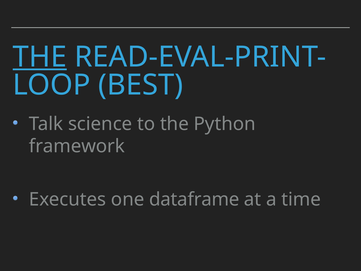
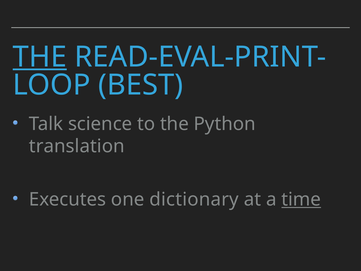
framework: framework -> translation
dataframe: dataframe -> dictionary
time underline: none -> present
